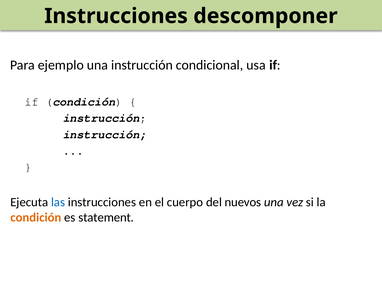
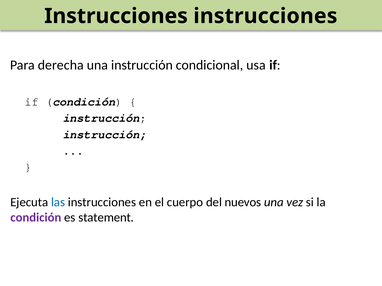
Instrucciones descomponer: descomponer -> instrucciones
ejemplo: ejemplo -> derecha
condición at (36, 218) colour: orange -> purple
